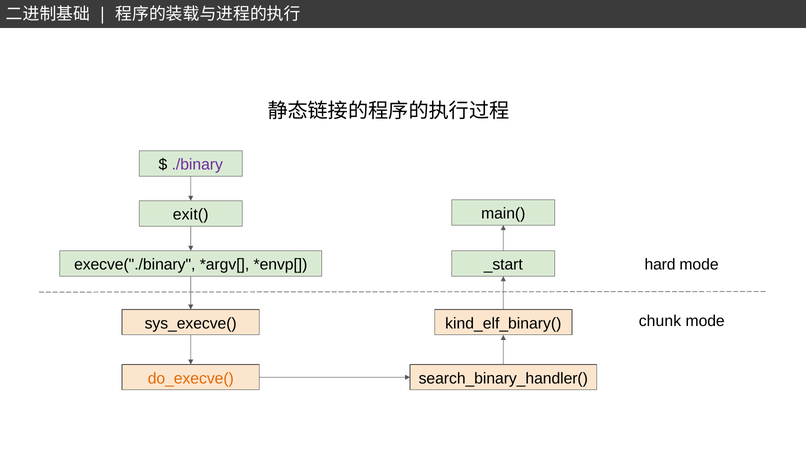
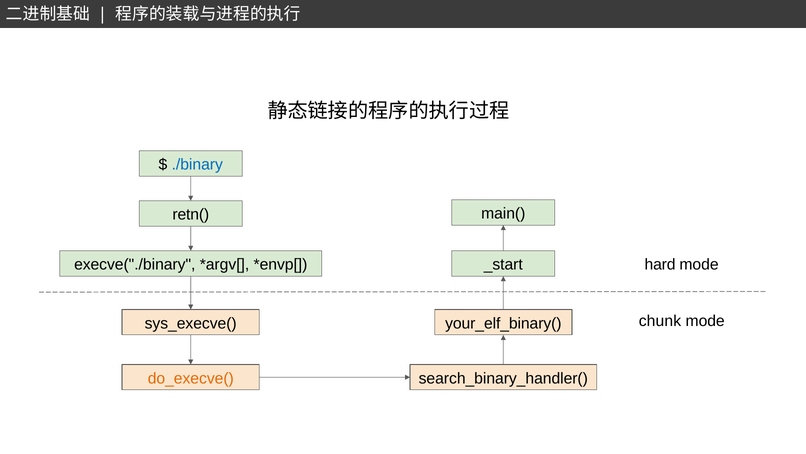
./binary colour: purple -> blue
exit(: exit( -> retn(
kind_elf_binary(: kind_elf_binary( -> your_elf_binary(
